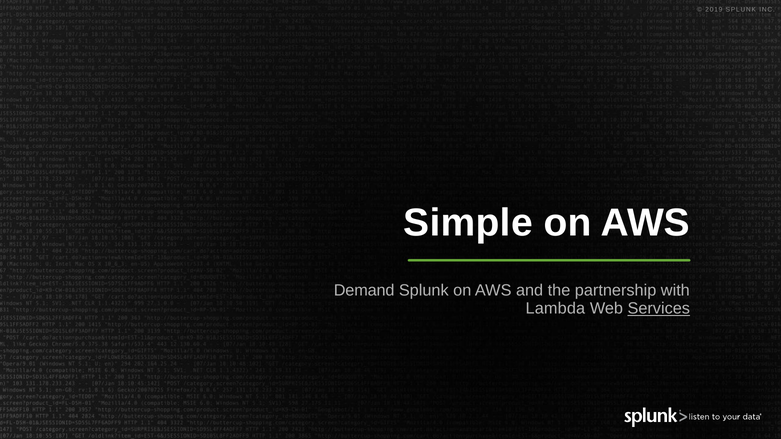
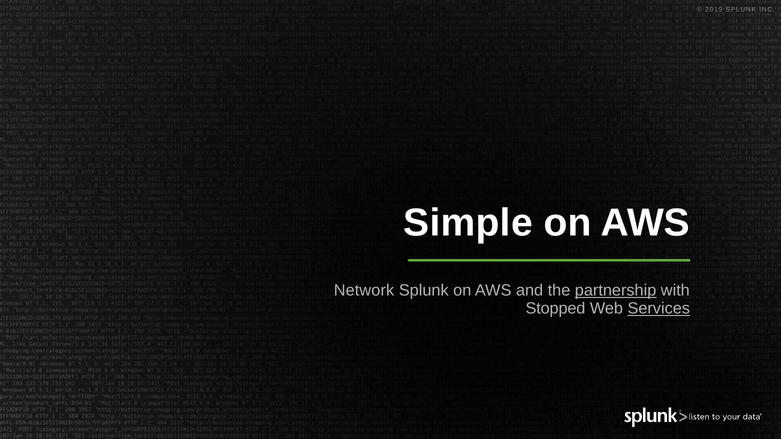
Demand: Demand -> Network
partnership underline: none -> present
Lambda: Lambda -> Stopped
